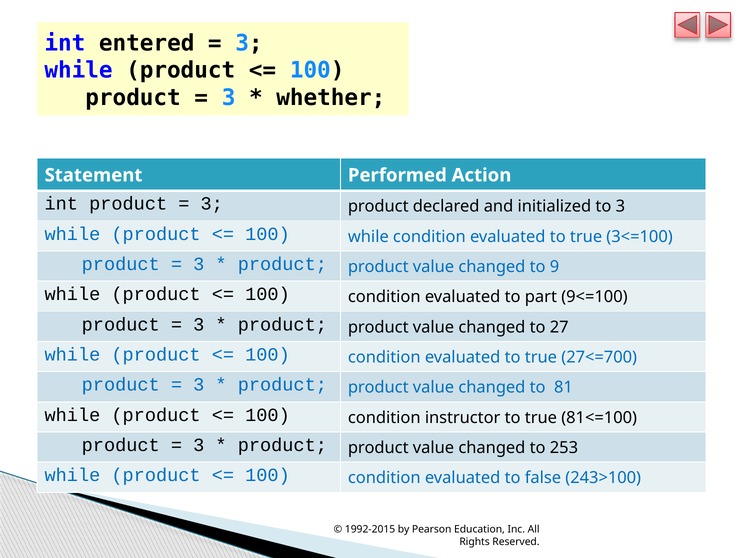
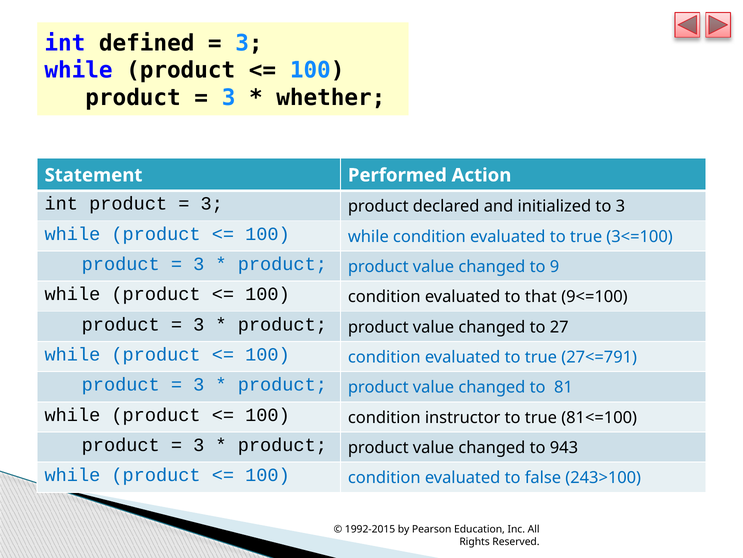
entered: entered -> defined
part: part -> that
27<=700: 27<=700 -> 27<=791
253: 253 -> 943
